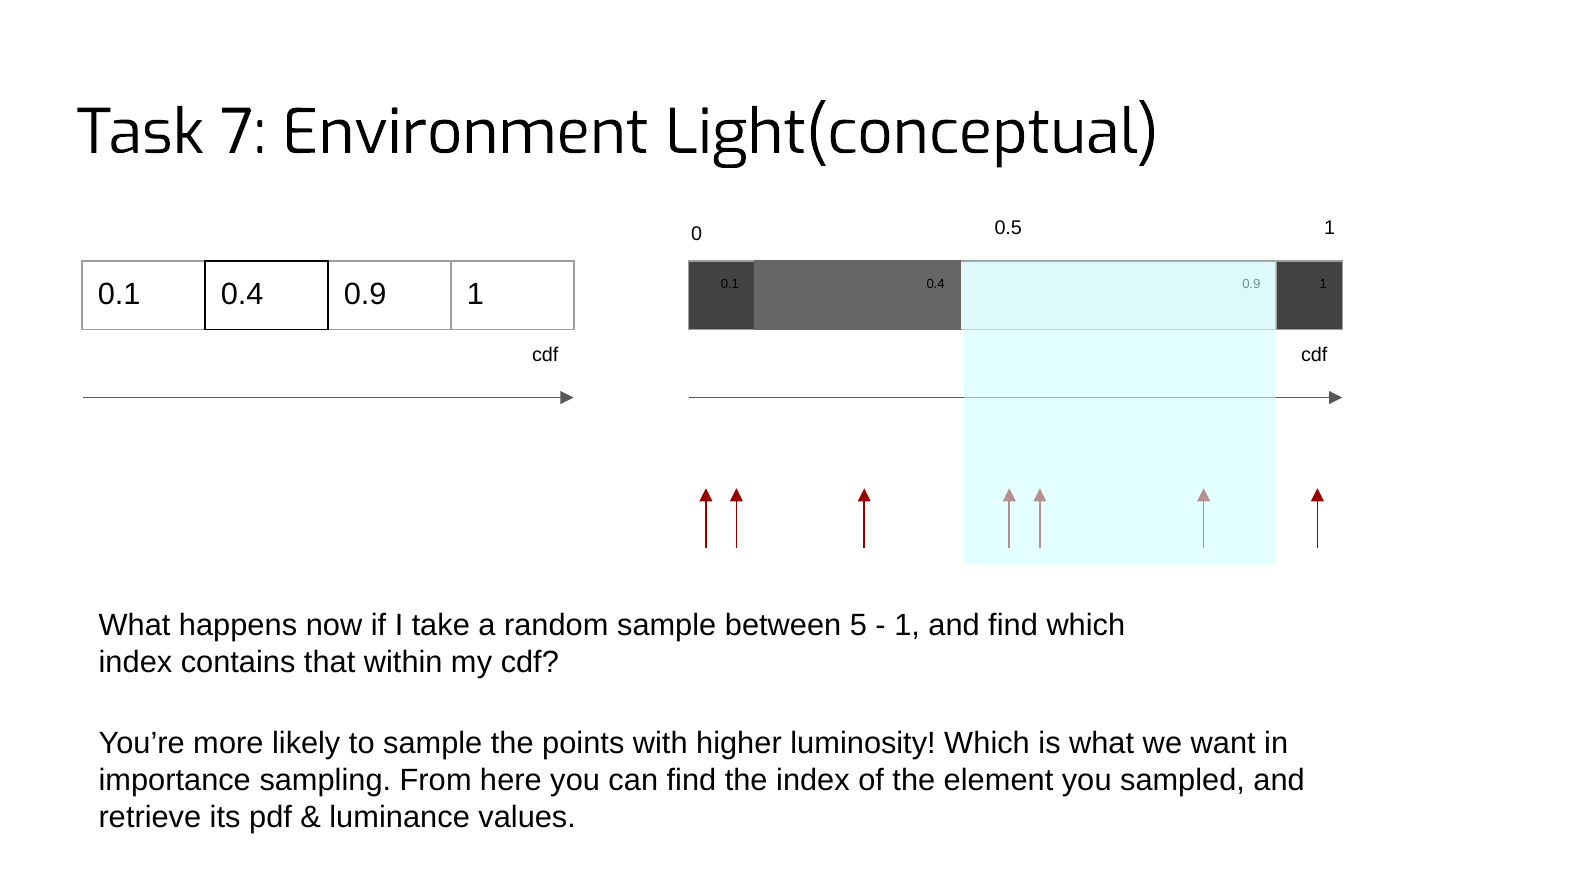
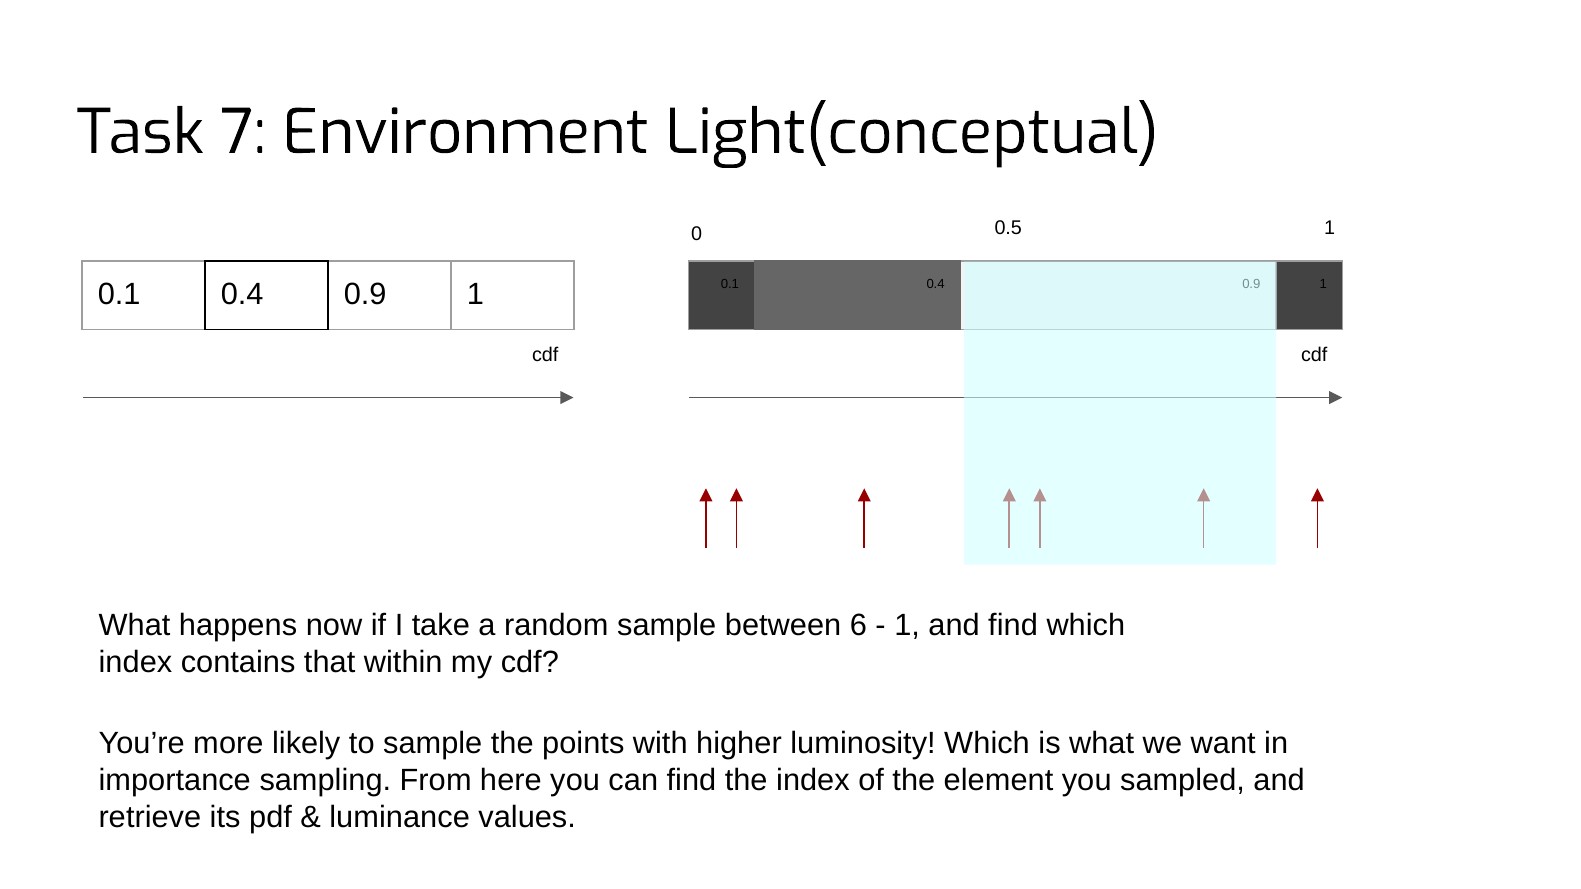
5: 5 -> 6
